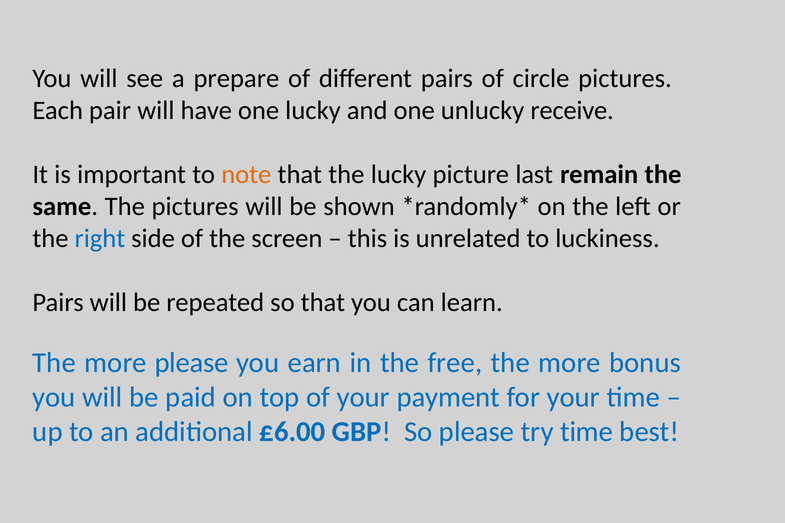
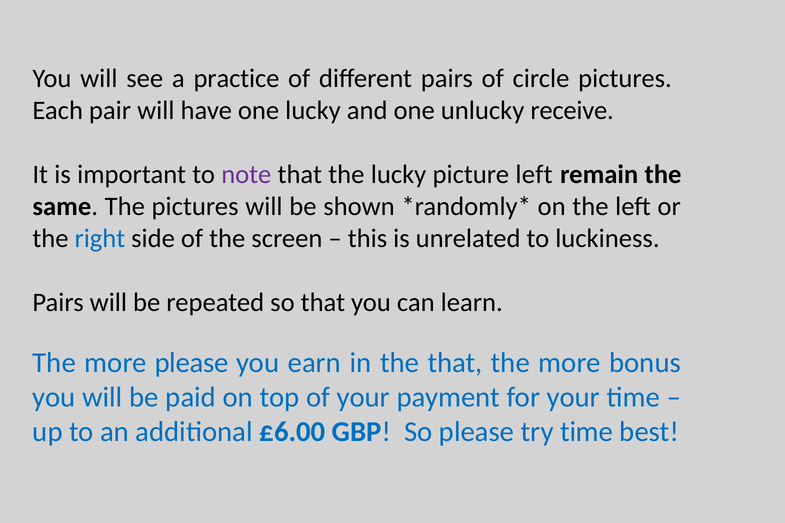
prepare: prepare -> practice
note colour: orange -> purple
picture last: last -> left
the free: free -> that
